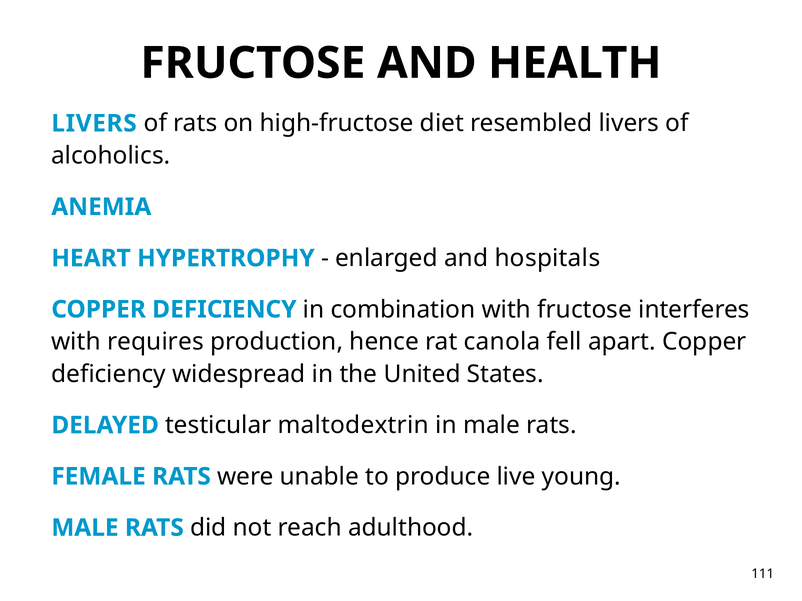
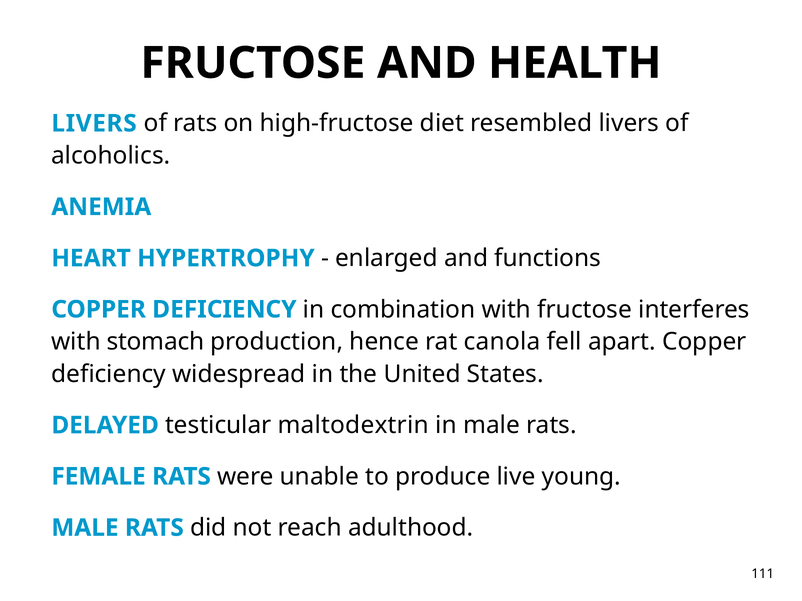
hospitals: hospitals -> functions
requires: requires -> stomach
